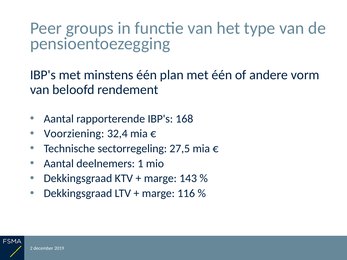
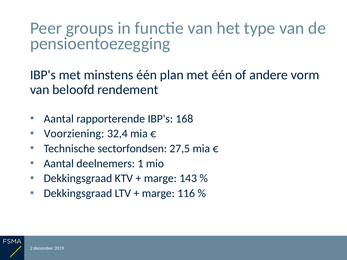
sectorregeling: sectorregeling -> sectorfondsen
